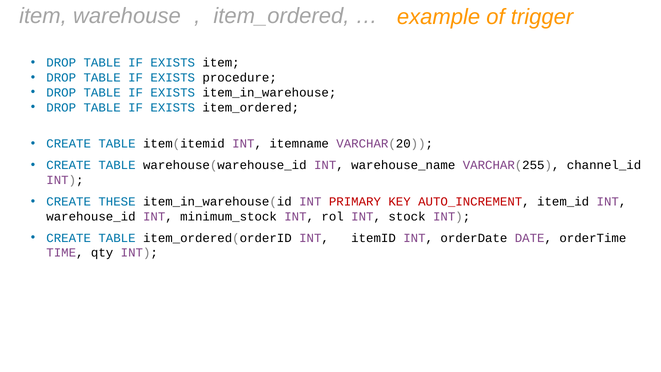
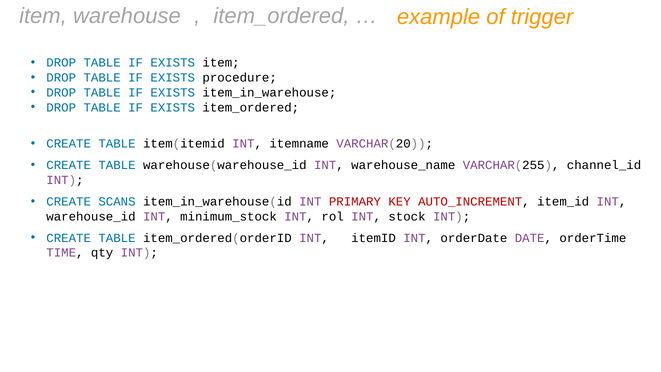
THESE: THESE -> SCANS
